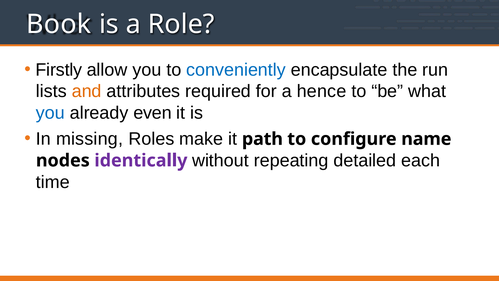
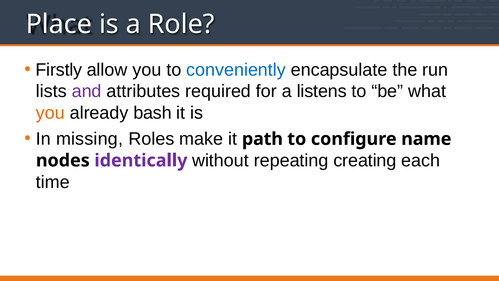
Book: Book -> Place
and colour: orange -> purple
hence: hence -> listens
you at (50, 113) colour: blue -> orange
even: even -> bash
detailed: detailed -> creating
